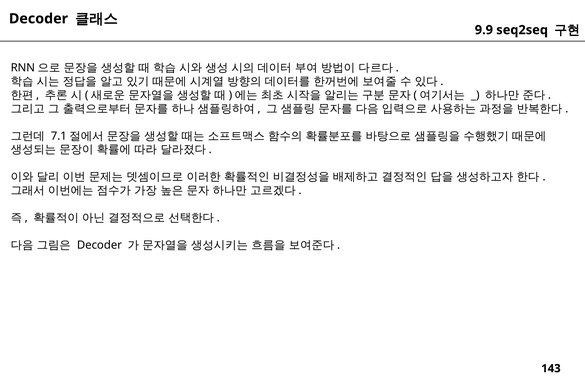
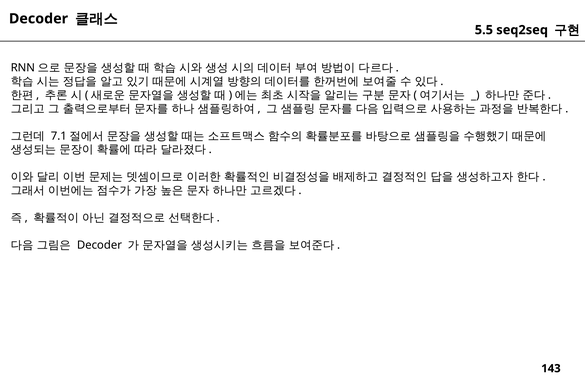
9.9: 9.9 -> 5.5
